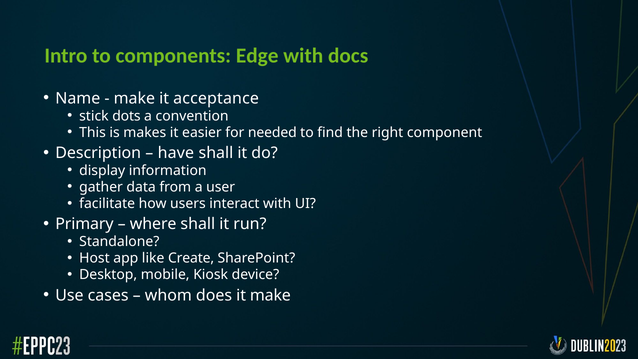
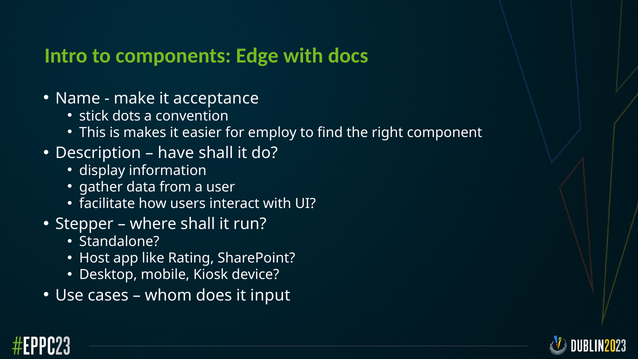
needed: needed -> employ
Primary: Primary -> Stepper
Create: Create -> Rating
it make: make -> input
